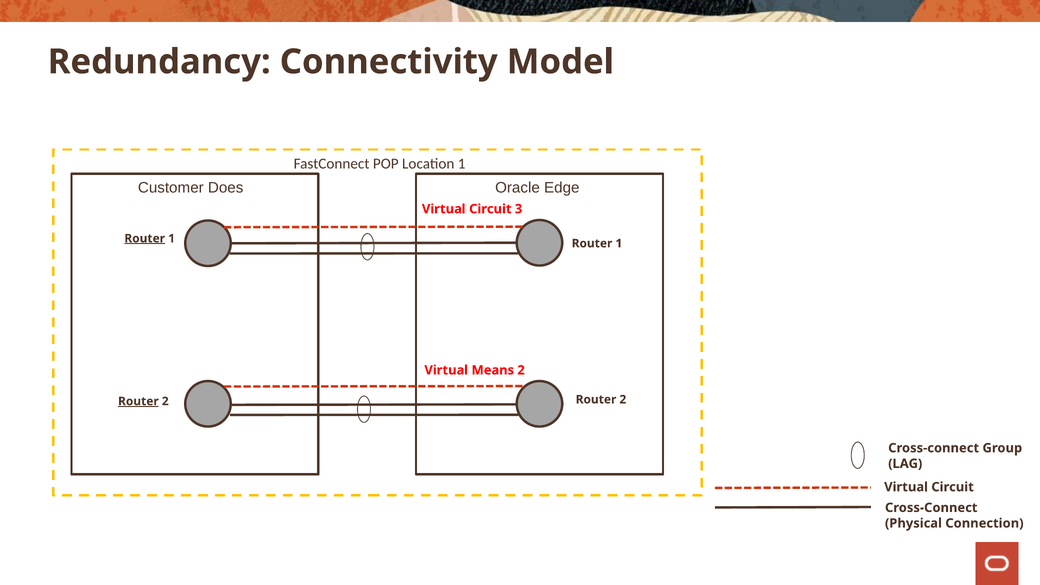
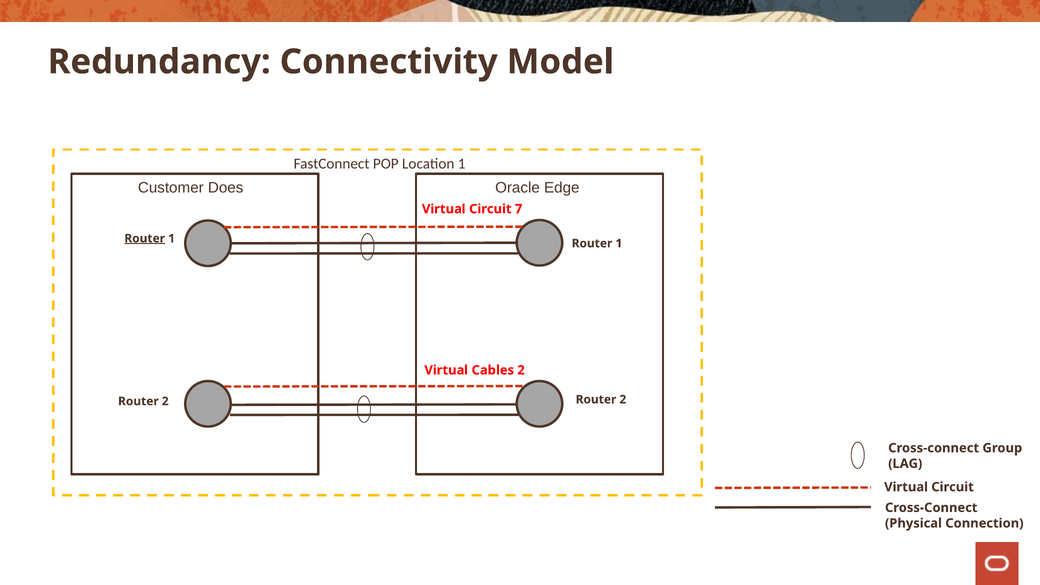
3: 3 -> 7
Means: Means -> Cables
Router at (138, 401) underline: present -> none
